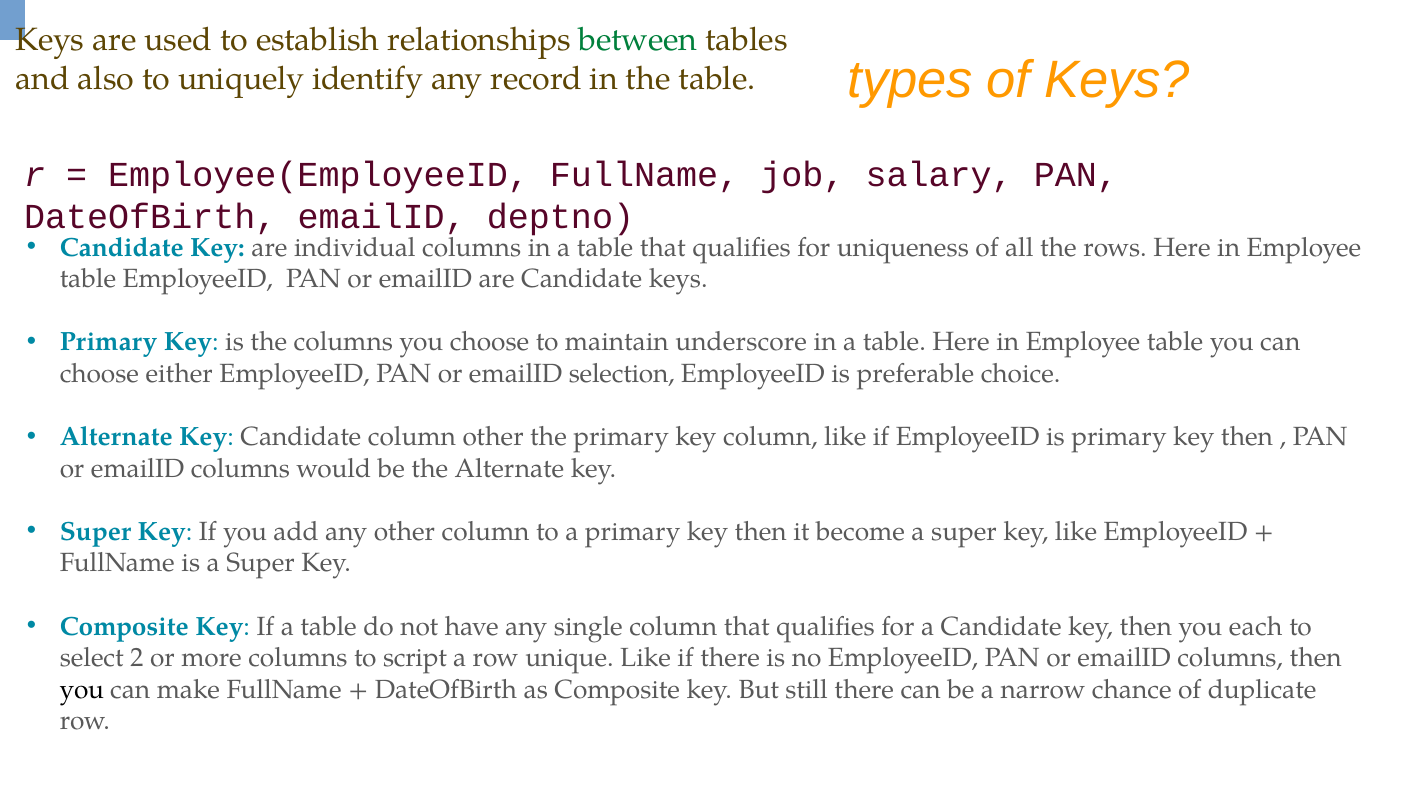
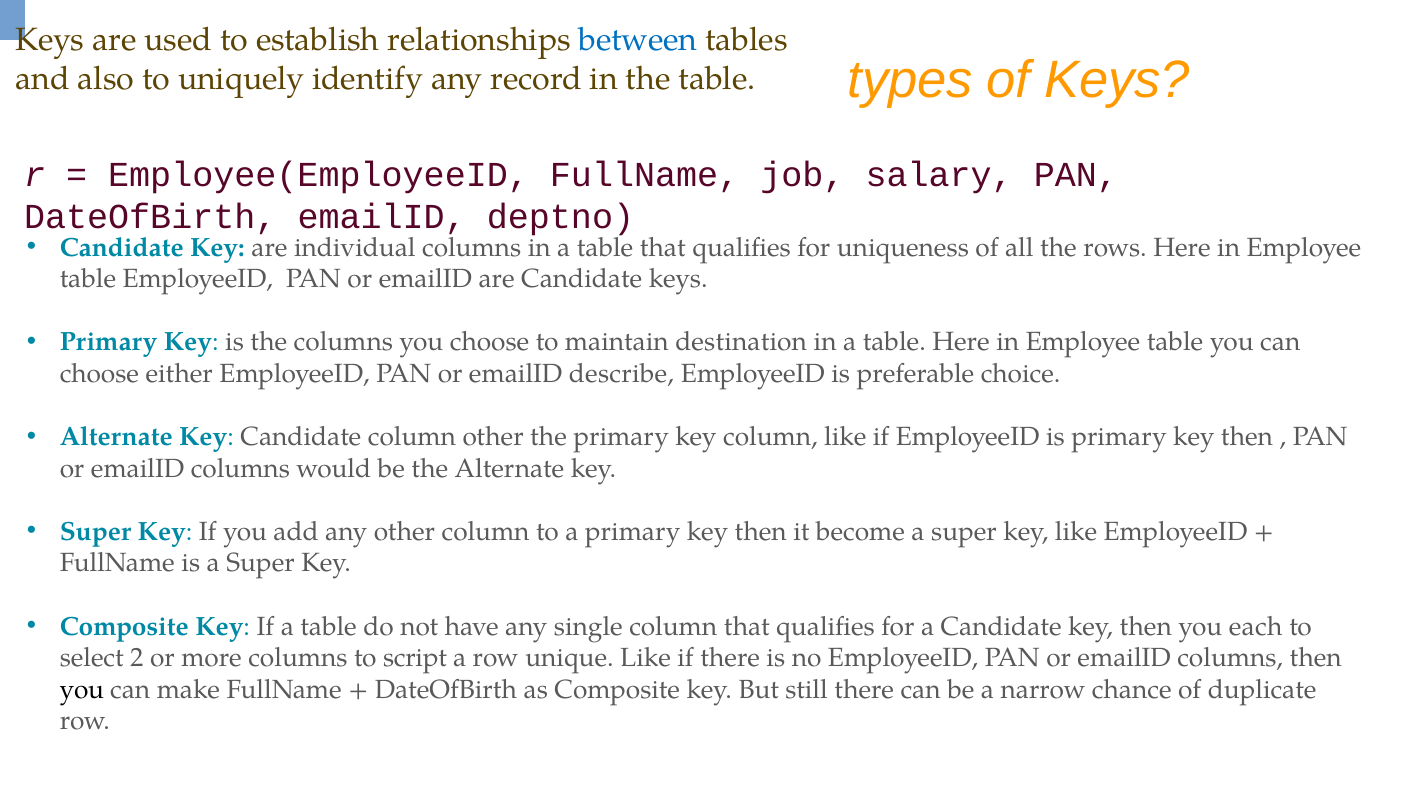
between colour: green -> blue
underscore: underscore -> destination
selection: selection -> describe
